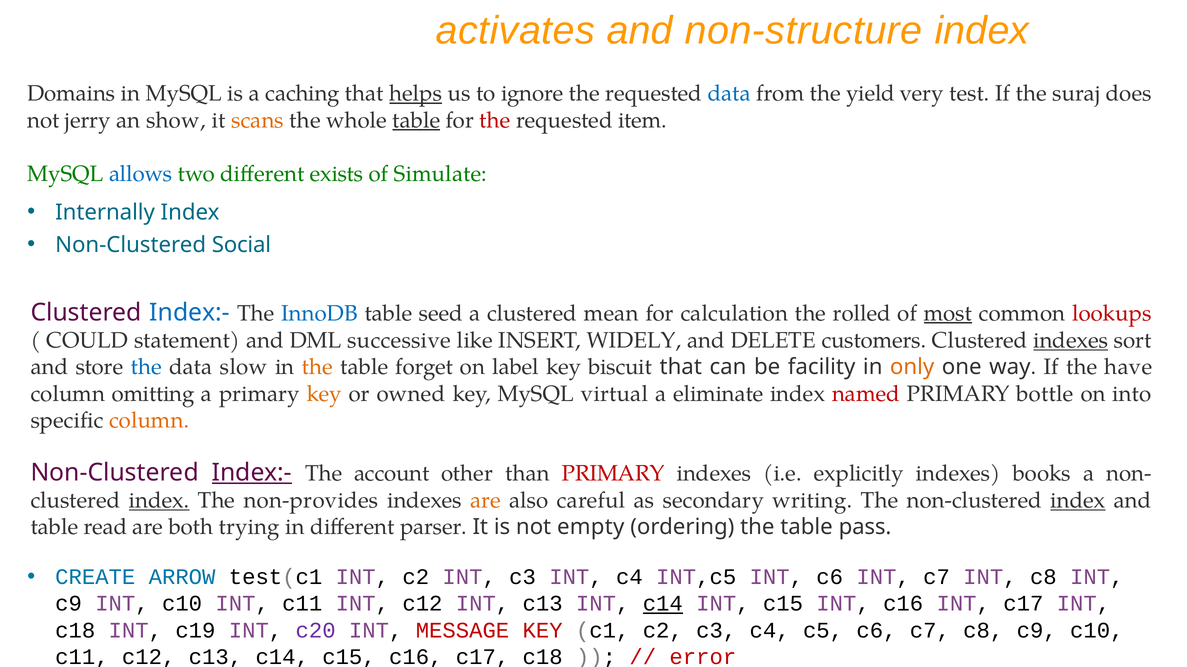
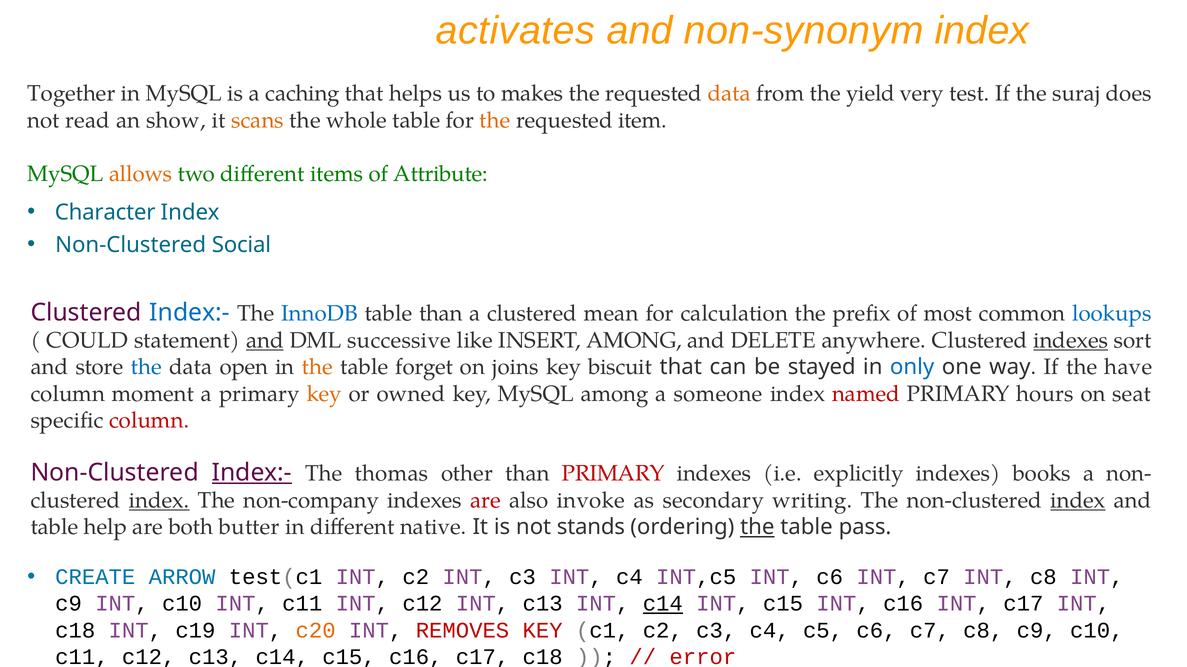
non-structure: non-structure -> non-synonym
Domains: Domains -> Together
helps underline: present -> none
ignore: ignore -> makes
data at (729, 94) colour: blue -> orange
jerry: jerry -> read
table at (416, 120) underline: present -> none
the at (495, 120) colour: red -> orange
allows colour: blue -> orange
exists: exists -> items
Simulate: Simulate -> Attribute
Internally: Internally -> Character
table seed: seed -> than
rolled: rolled -> prefix
most underline: present -> none
lookups colour: red -> blue
and at (265, 341) underline: none -> present
INSERT WIDELY: WIDELY -> AMONG
customers: customers -> anywhere
slow: slow -> open
label: label -> joins
facility: facility -> stayed
only colour: orange -> blue
omitting: omitting -> moment
MySQL virtual: virtual -> among
eliminate: eliminate -> someone
bottle: bottle -> hours
into: into -> seat
column at (149, 421) colour: orange -> red
account: account -> thomas
non-provides: non-provides -> non-company
are at (485, 501) colour: orange -> red
careful: careful -> invoke
read: read -> help
trying: trying -> butter
parser: parser -> native
empty: empty -> stands
the at (757, 528) underline: none -> present
c20 colour: purple -> orange
MESSAGE: MESSAGE -> REMOVES
